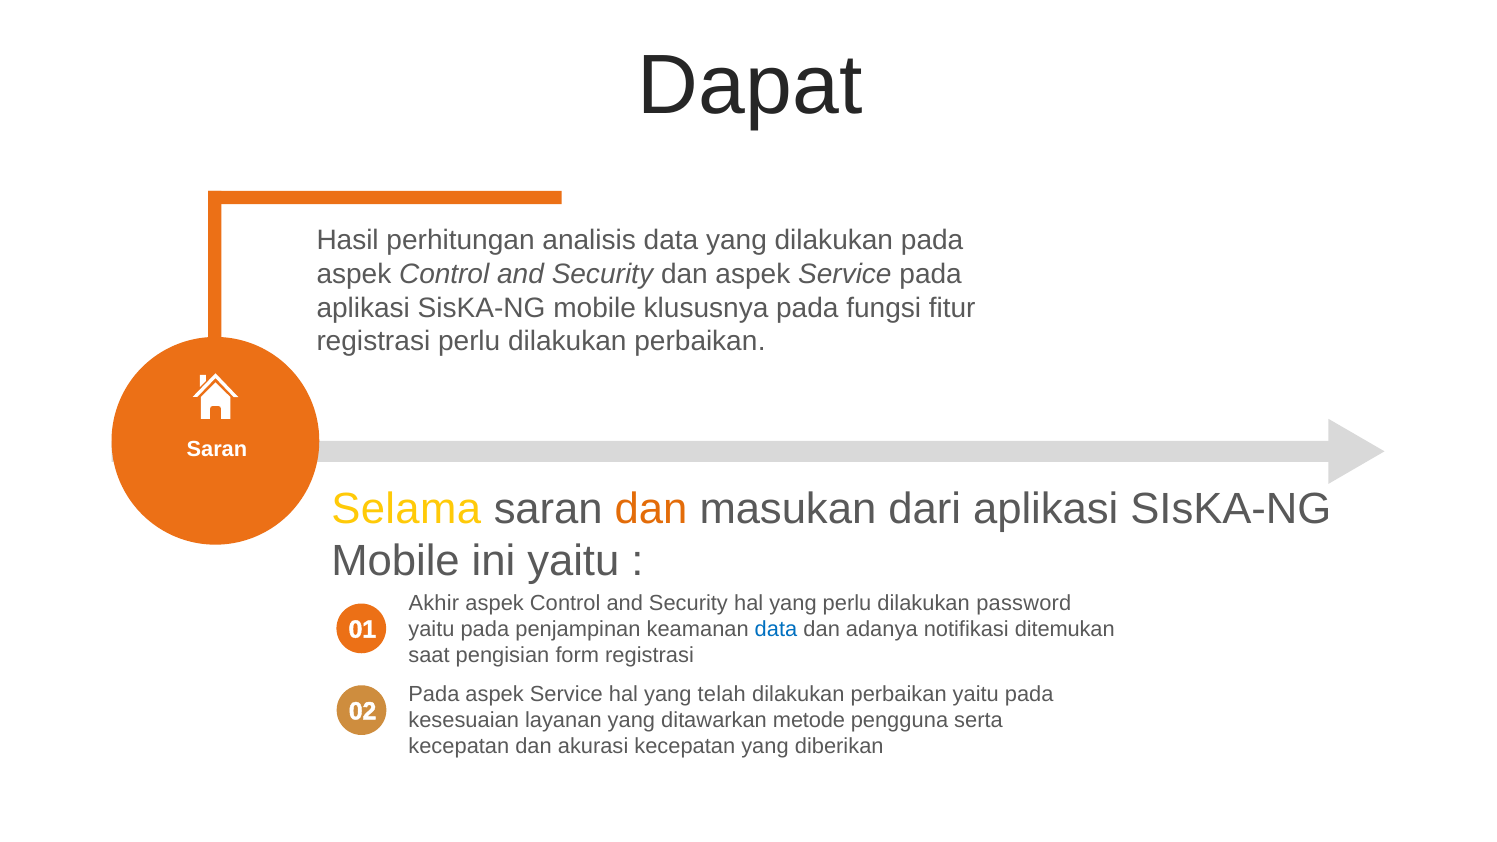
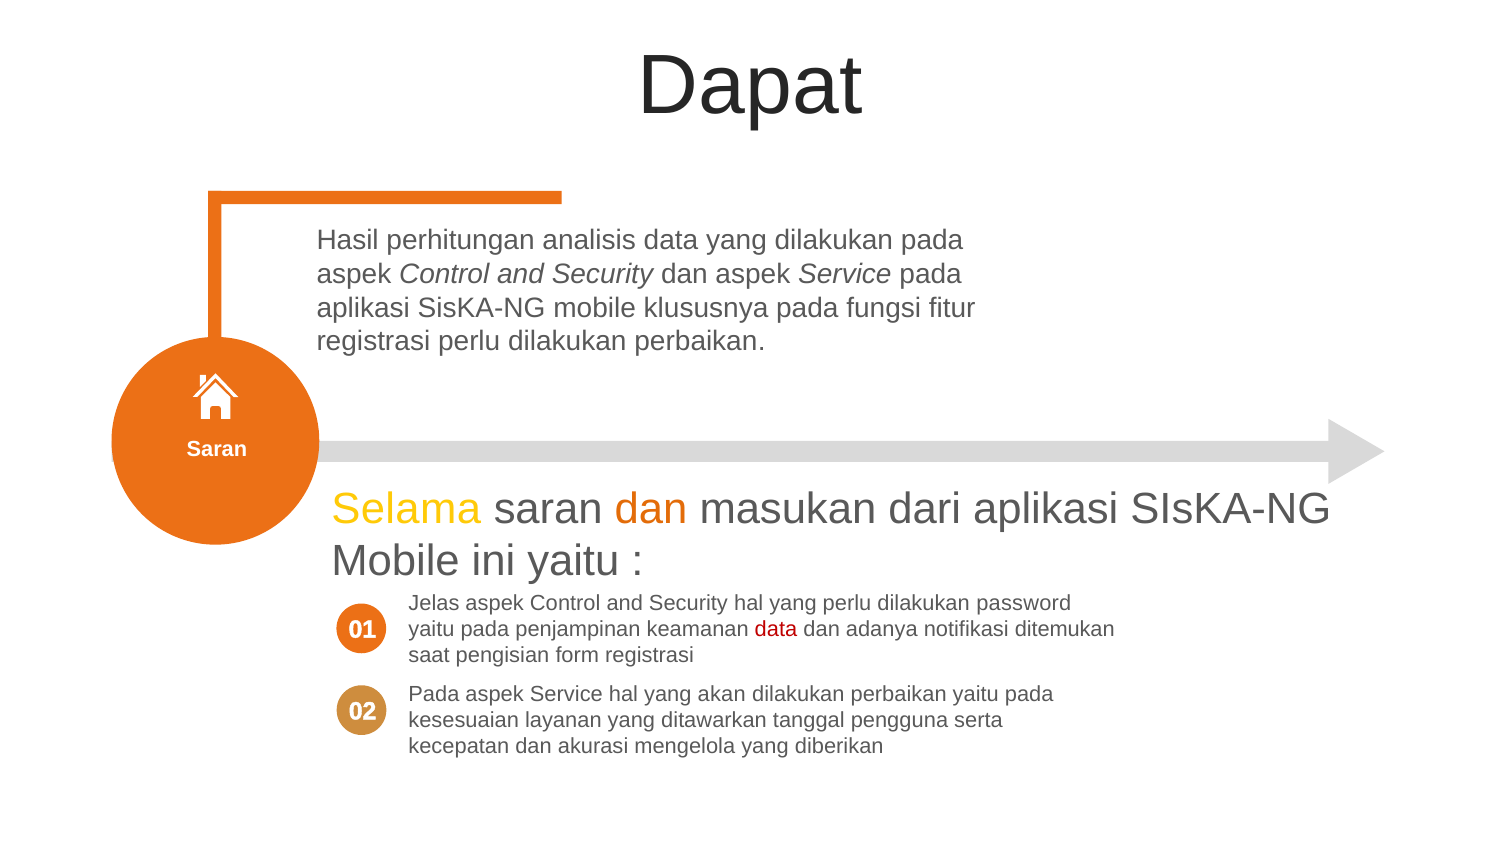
Akhir: Akhir -> Jelas
data at (776, 630) colour: blue -> red
telah: telah -> akan
metode: metode -> tanggal
akurasi kecepatan: kecepatan -> mengelola
